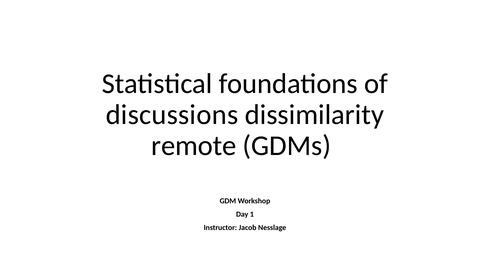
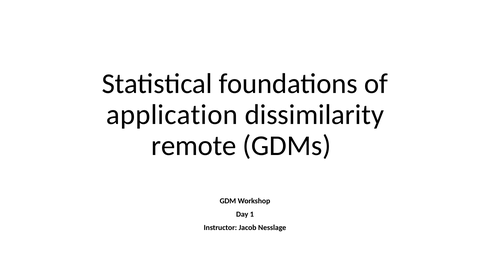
discussions: discussions -> application
